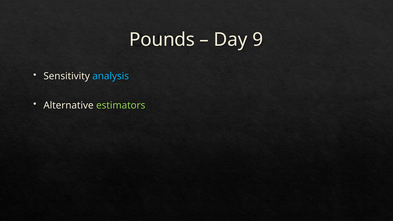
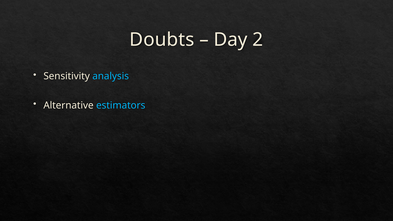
Pounds: Pounds -> Doubts
9: 9 -> 2
estimators colour: light green -> light blue
